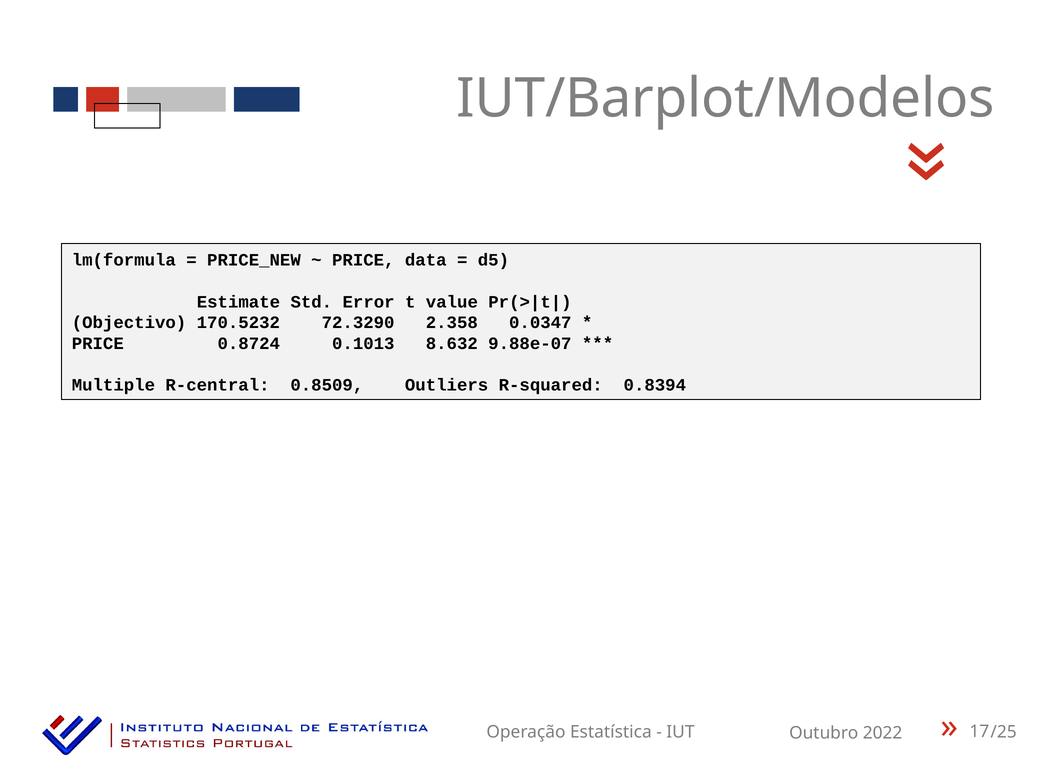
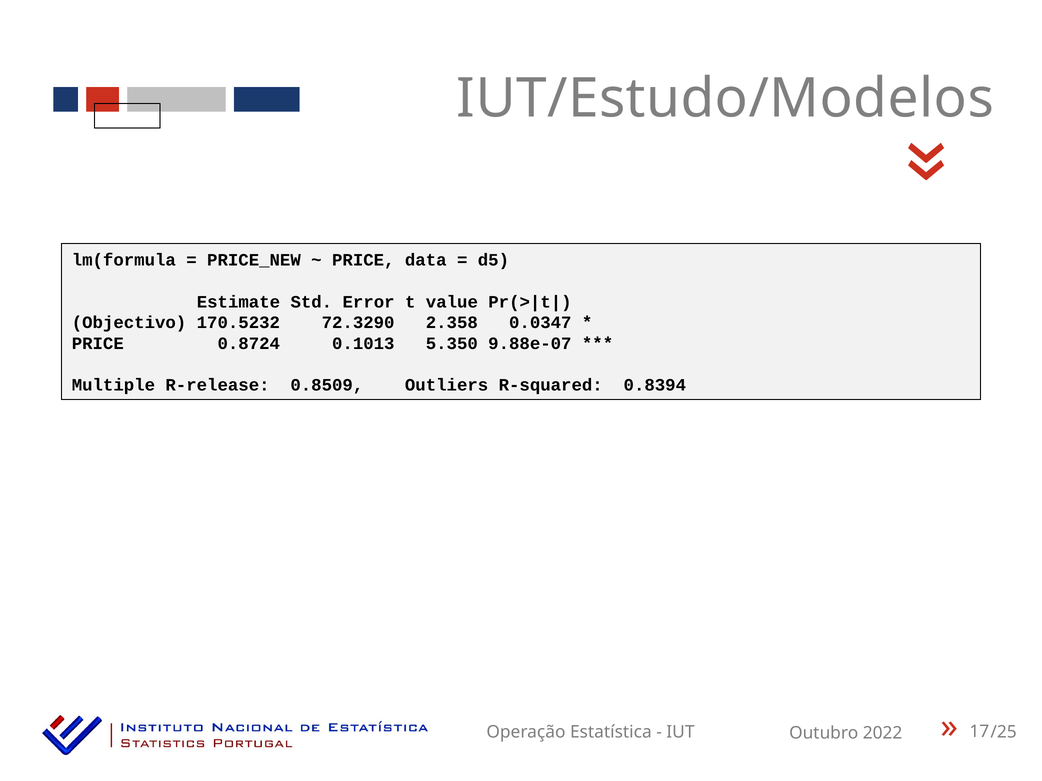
IUT/Barplot/Modelos: IUT/Barplot/Modelos -> IUT/Estudo/Modelos
8.632: 8.632 -> 5.350
R-central: R-central -> R-release
